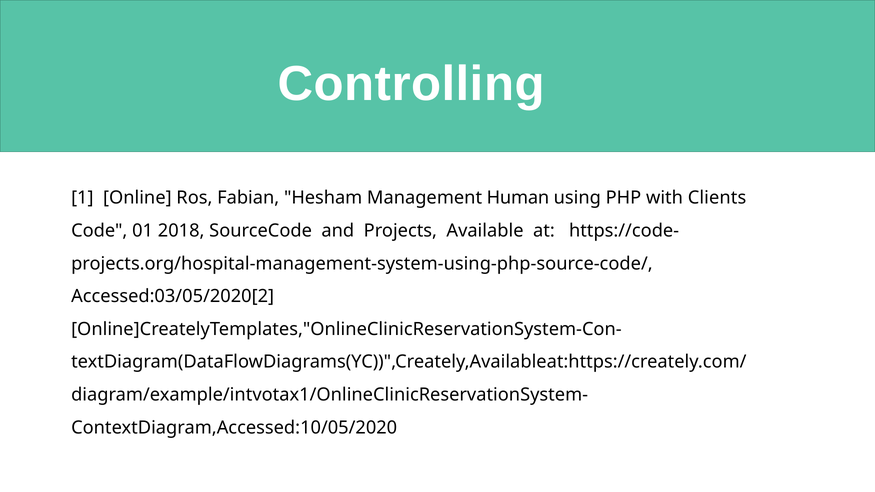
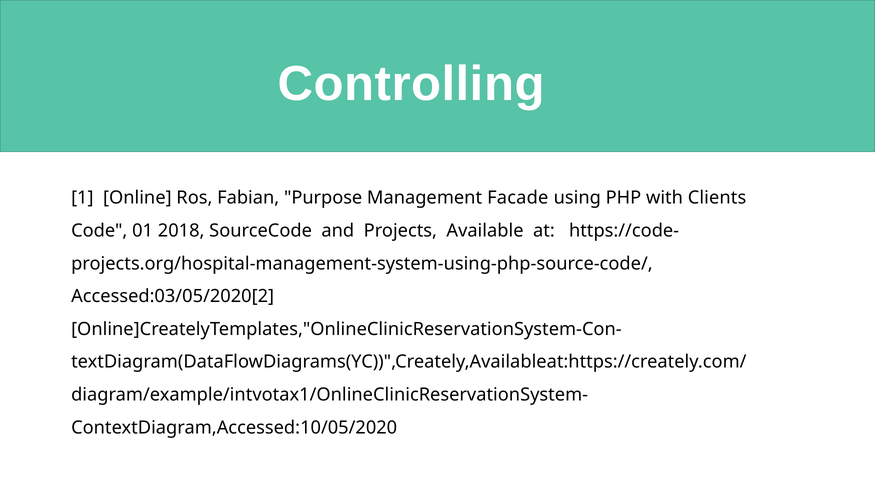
Hesham: Hesham -> Purpose
Human: Human -> Facade
